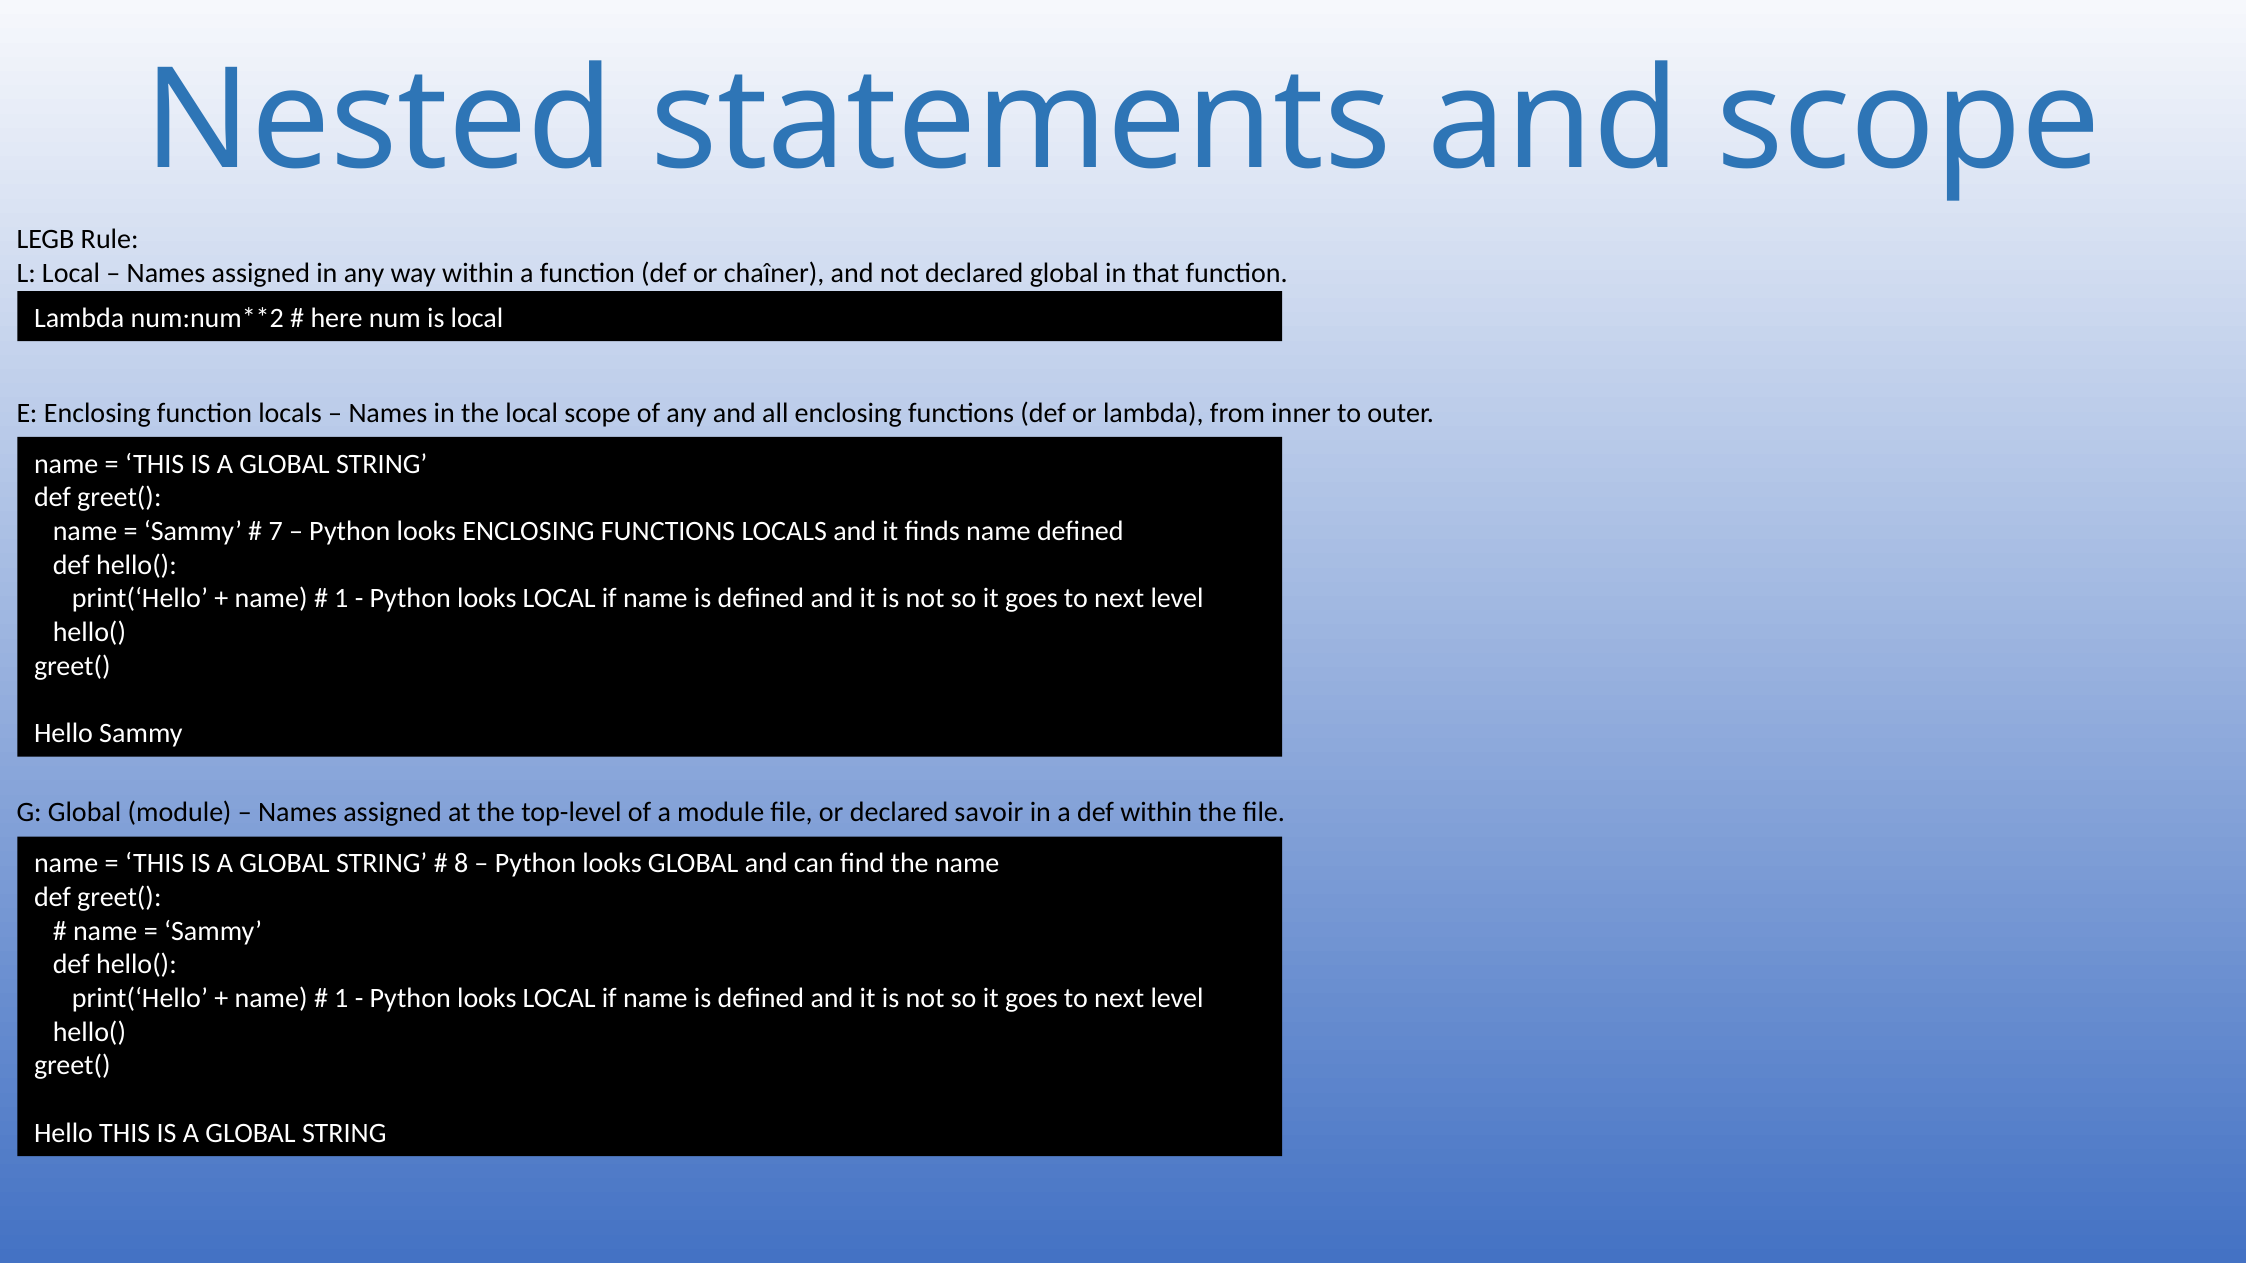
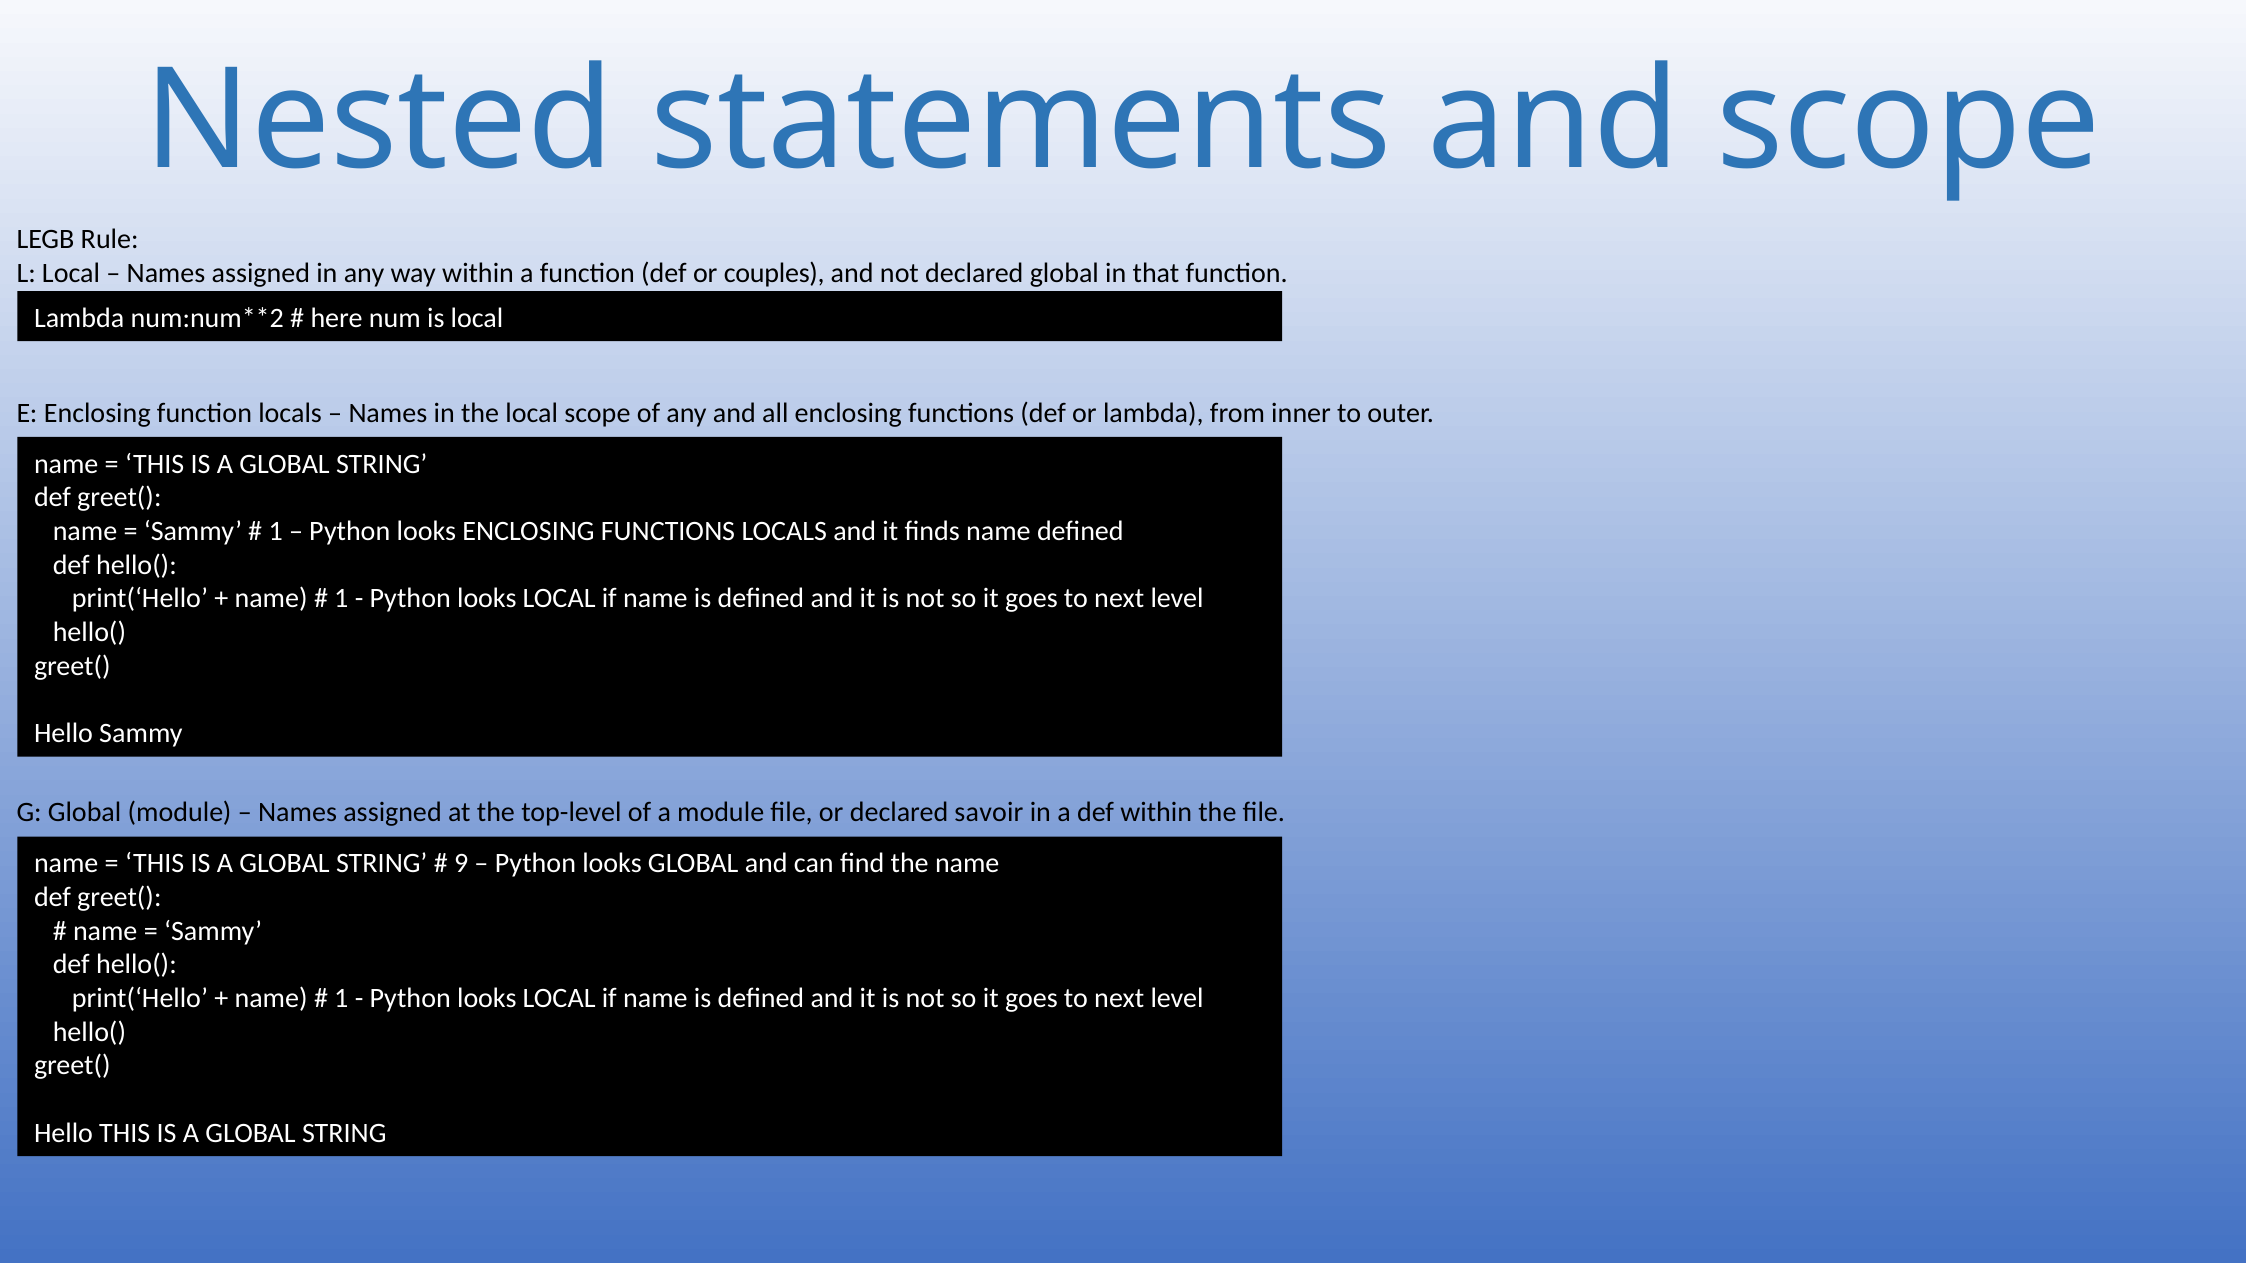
chaîner: chaîner -> couples
7 at (276, 532): 7 -> 1
8: 8 -> 9
